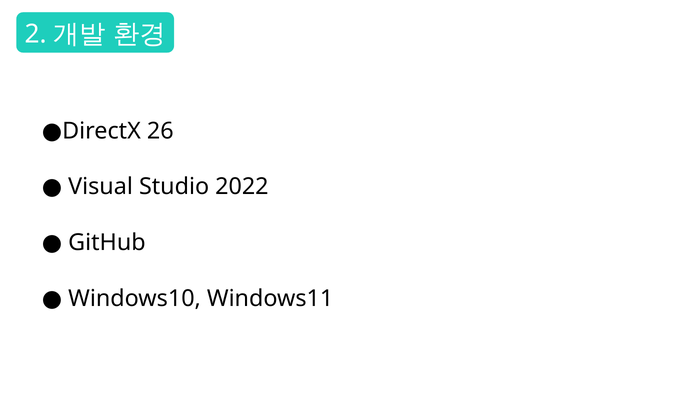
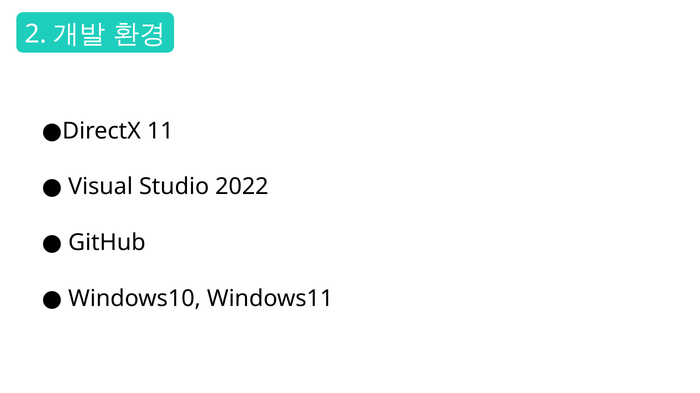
26: 26 -> 11
